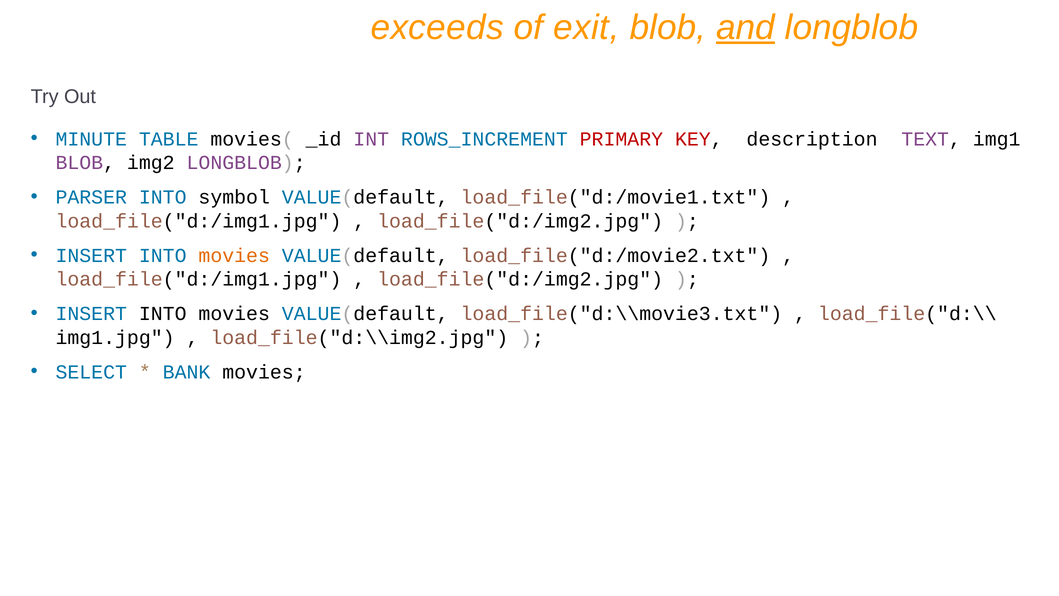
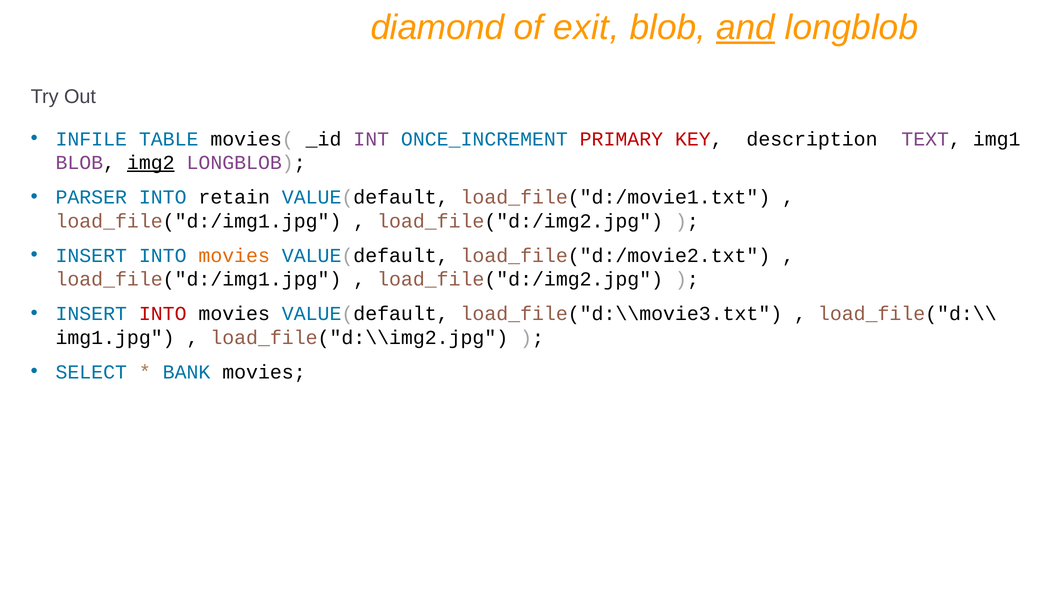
exceeds: exceeds -> diamond
MINUTE: MINUTE -> INFILE
ROWS_INCREMENT: ROWS_INCREMENT -> ONCE_INCREMENT
img2 underline: none -> present
symbol: symbol -> retain
INTO at (163, 314) colour: black -> red
